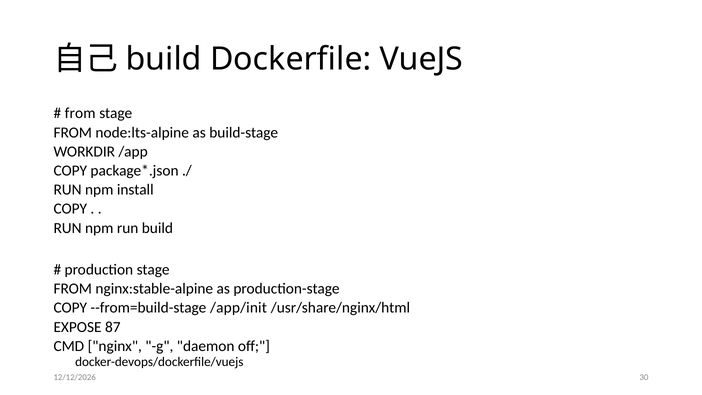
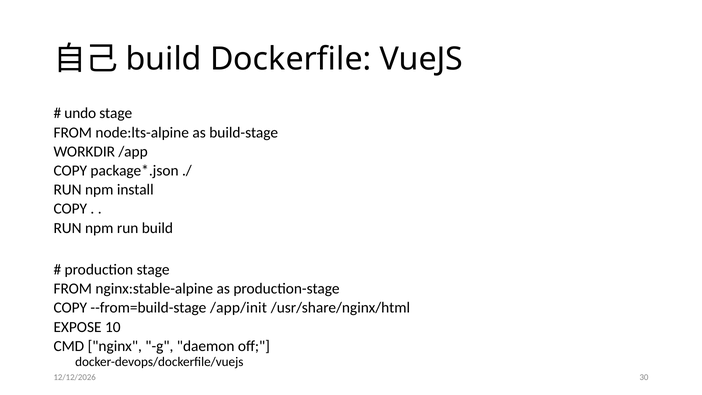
from at (80, 113): from -> undo
87: 87 -> 10
